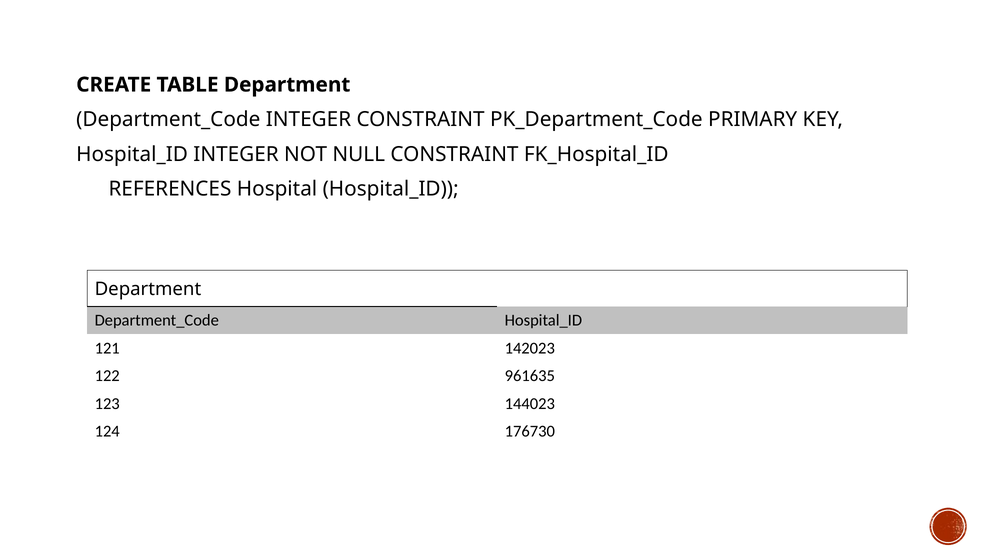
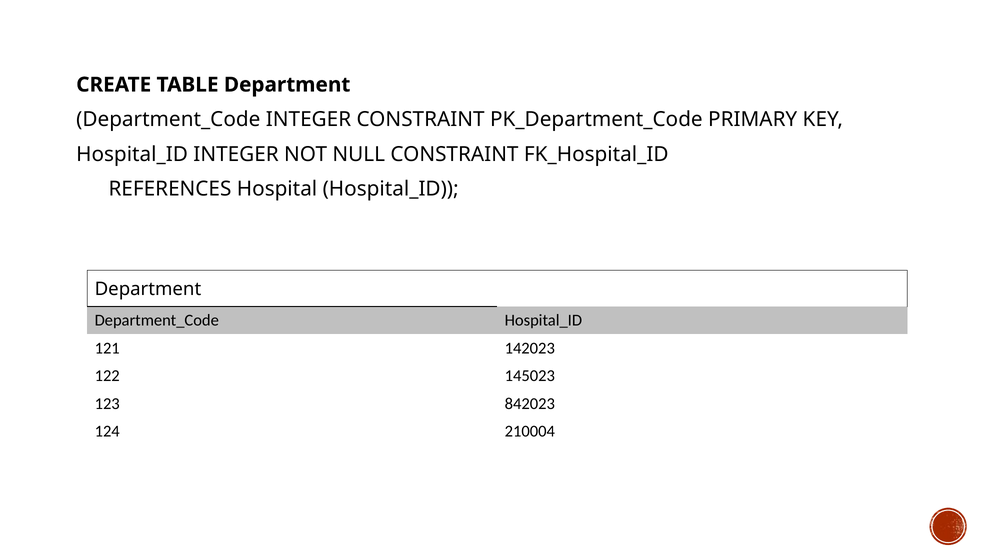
961635: 961635 -> 145023
144023: 144023 -> 842023
176730: 176730 -> 210004
